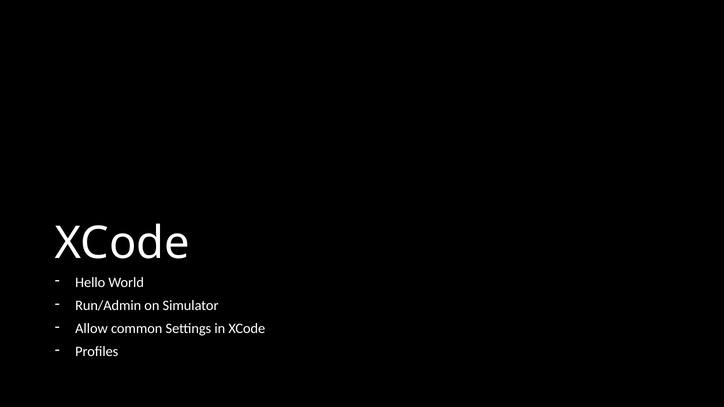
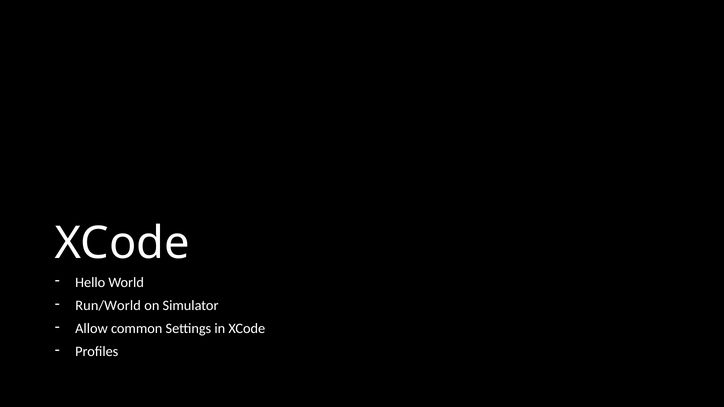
Run/Admin: Run/Admin -> Run/World
